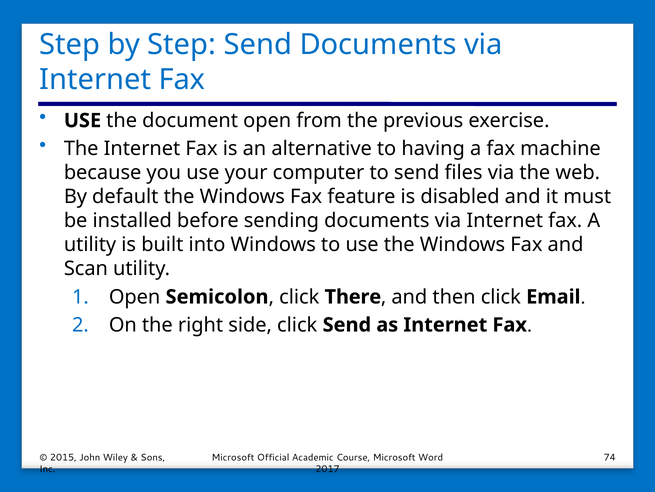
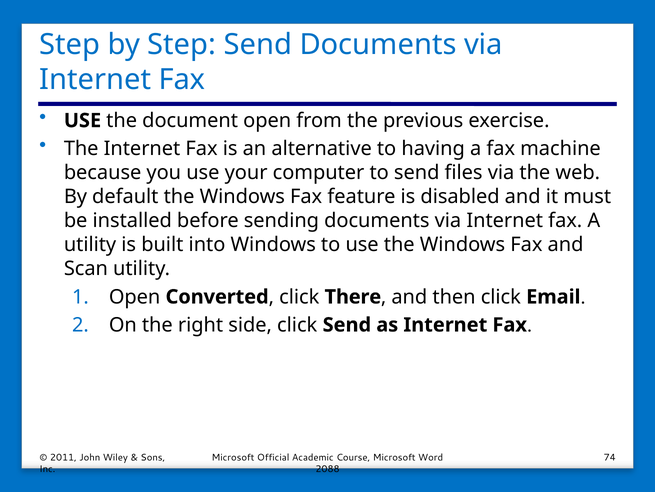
Semicolon: Semicolon -> Converted
2015: 2015 -> 2011
2017: 2017 -> 2088
